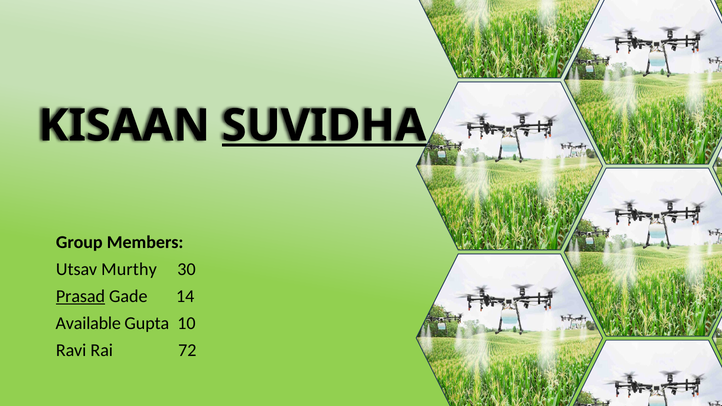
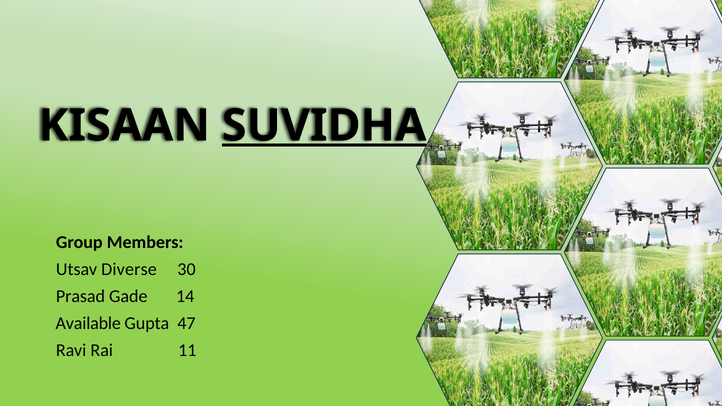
Murthy: Murthy -> Diverse
Prasad underline: present -> none
10: 10 -> 47
72: 72 -> 11
